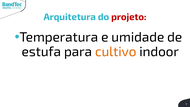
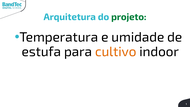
projeto colour: red -> green
